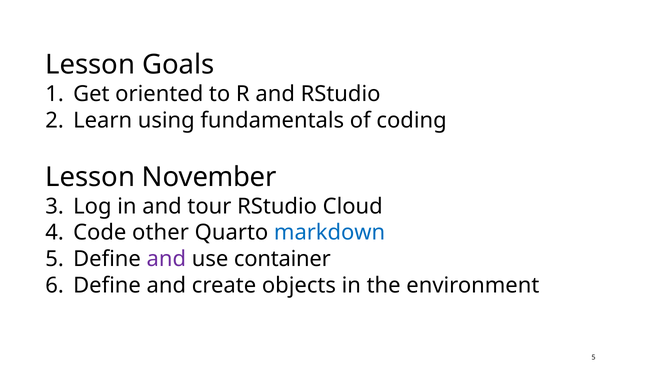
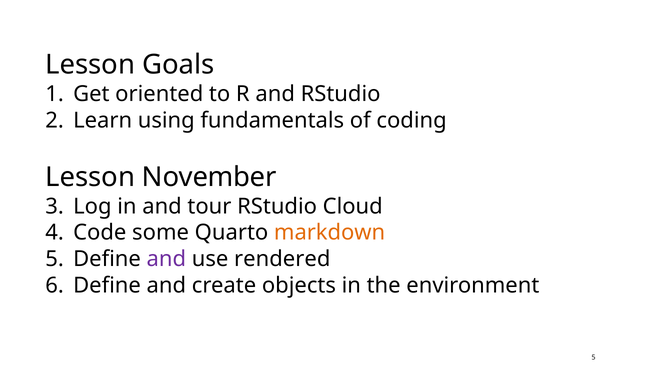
other: other -> some
markdown colour: blue -> orange
container: container -> rendered
